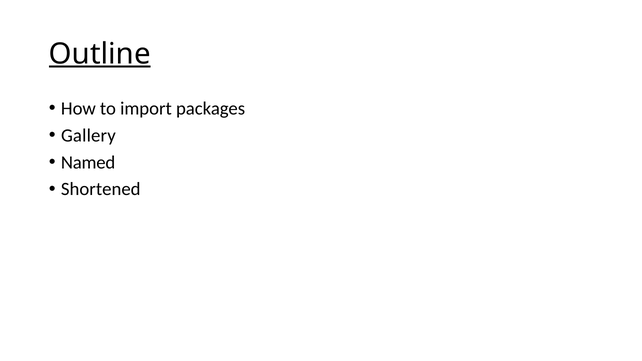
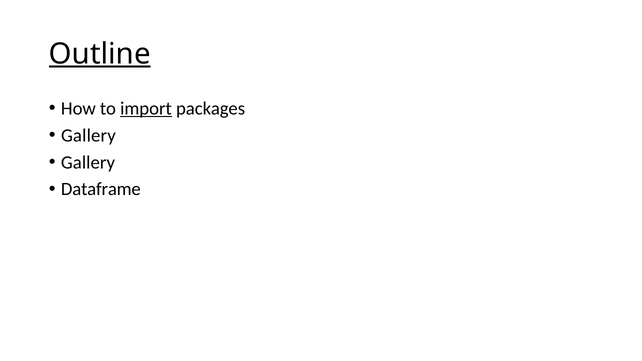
import underline: none -> present
Named at (88, 162): Named -> Gallery
Shortened: Shortened -> Dataframe
